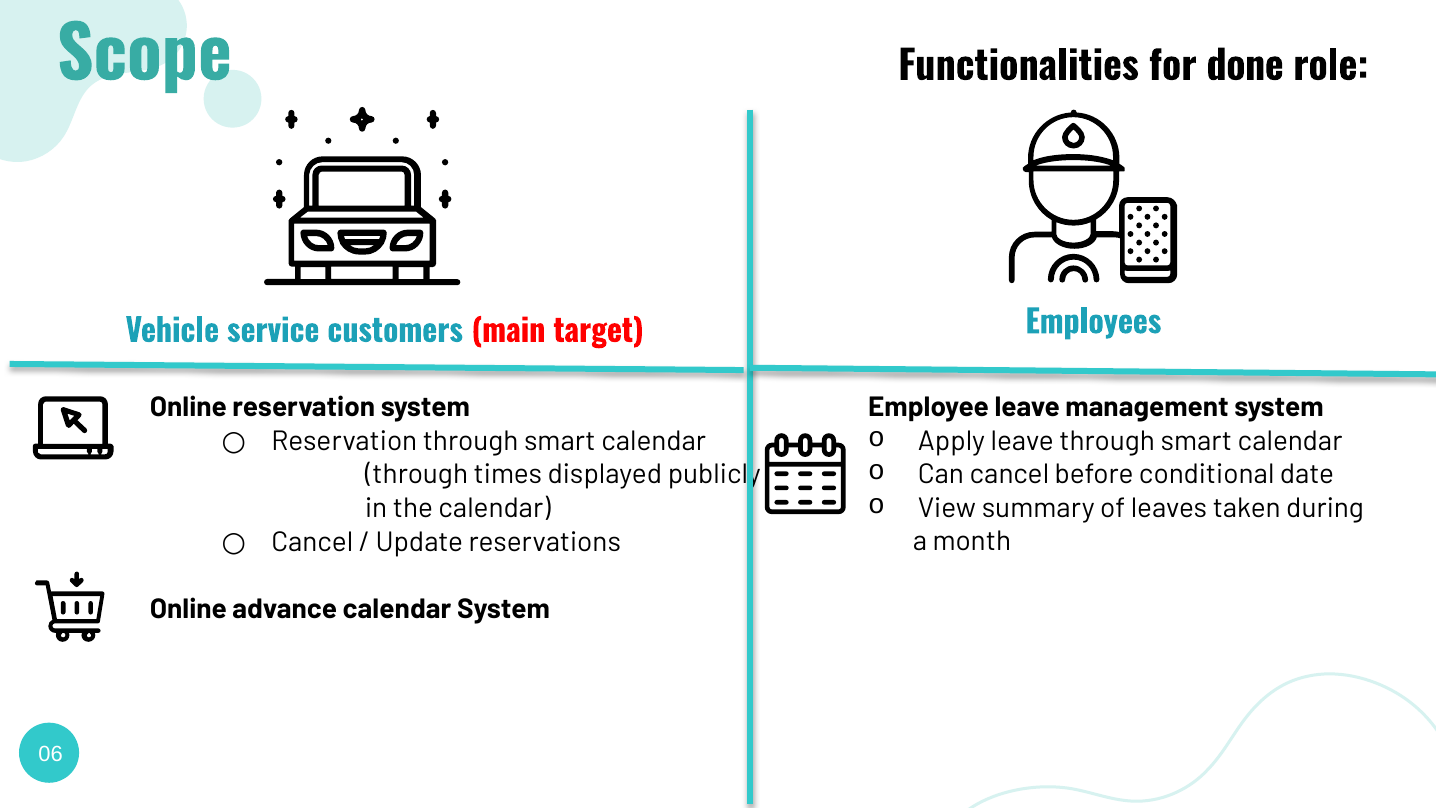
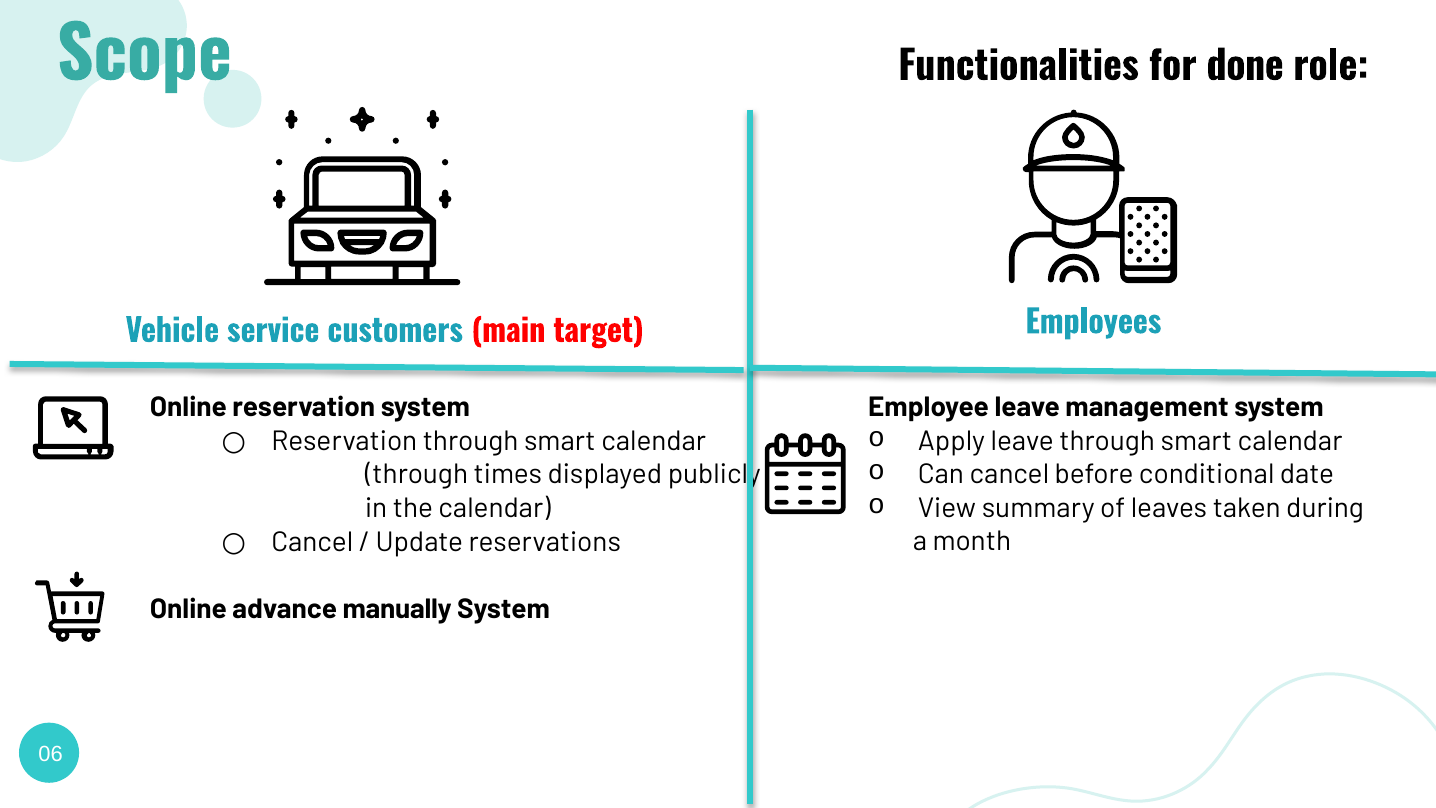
advance calendar: calendar -> manually
